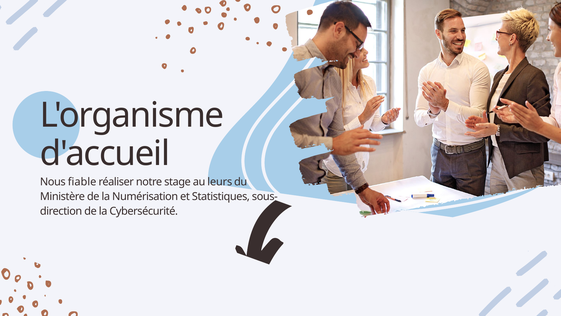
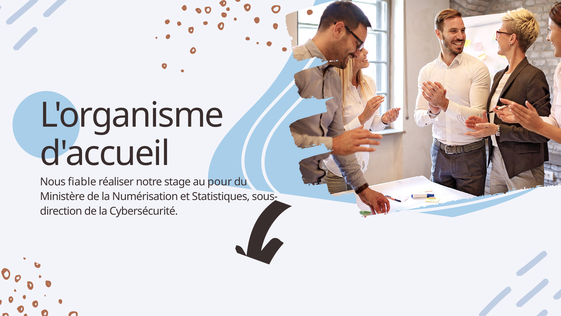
leurs: leurs -> pour
